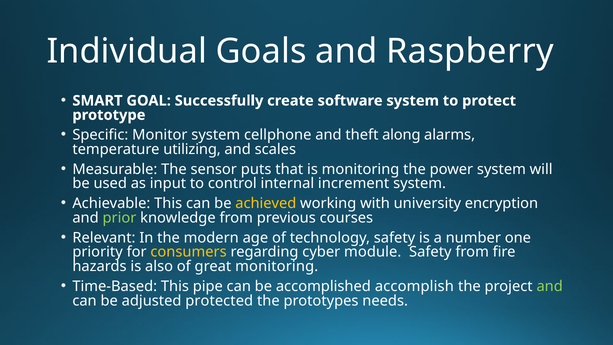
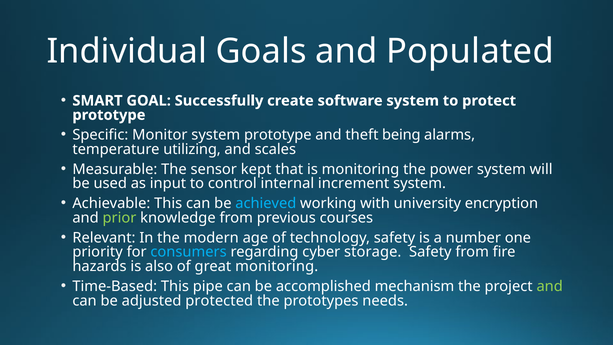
Raspberry: Raspberry -> Populated
system cellphone: cellphone -> prototype
along: along -> being
puts: puts -> kept
achieved colour: yellow -> light blue
consumers colour: yellow -> light blue
module: module -> storage
accomplish: accomplish -> mechanism
